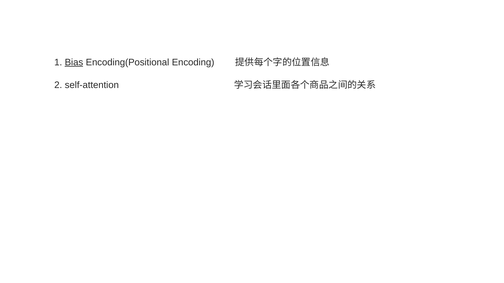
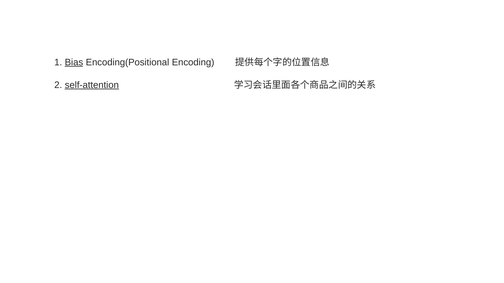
self-attention underline: none -> present
